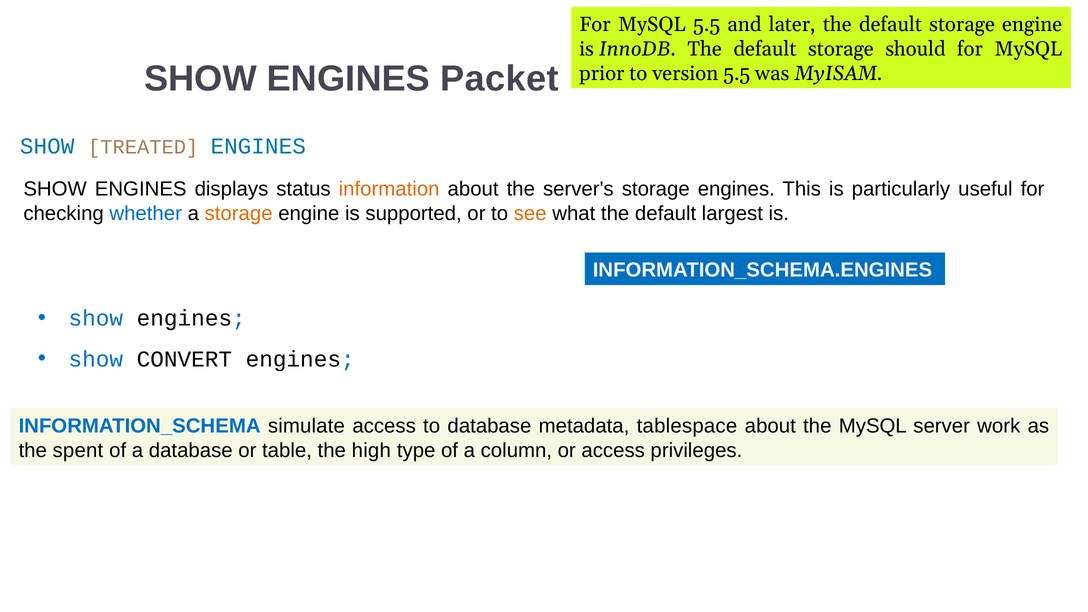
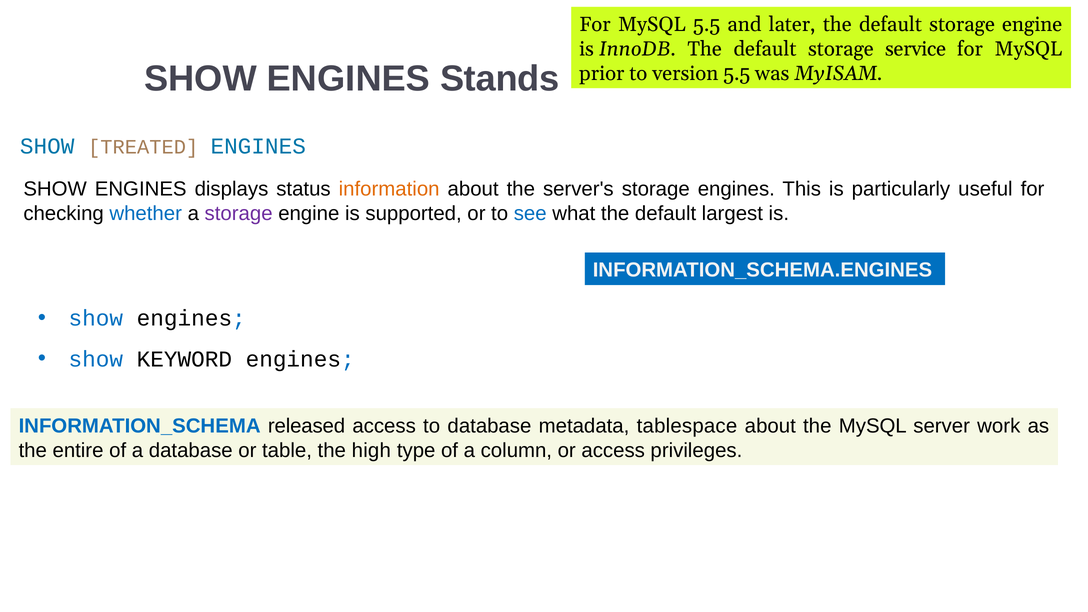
should: should -> service
Packet: Packet -> Stands
storage at (239, 213) colour: orange -> purple
see colour: orange -> blue
CONVERT: CONVERT -> KEYWORD
simulate: simulate -> released
spent: spent -> entire
